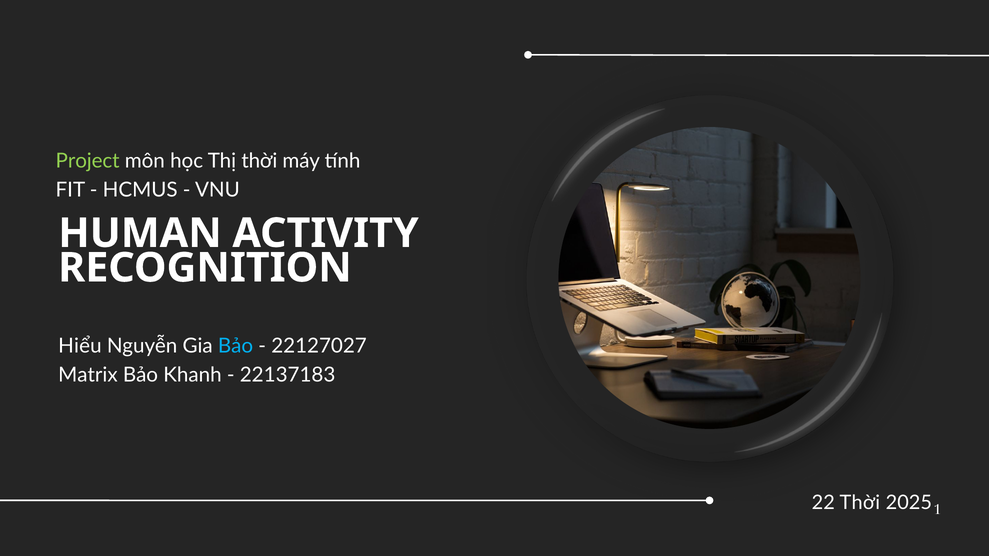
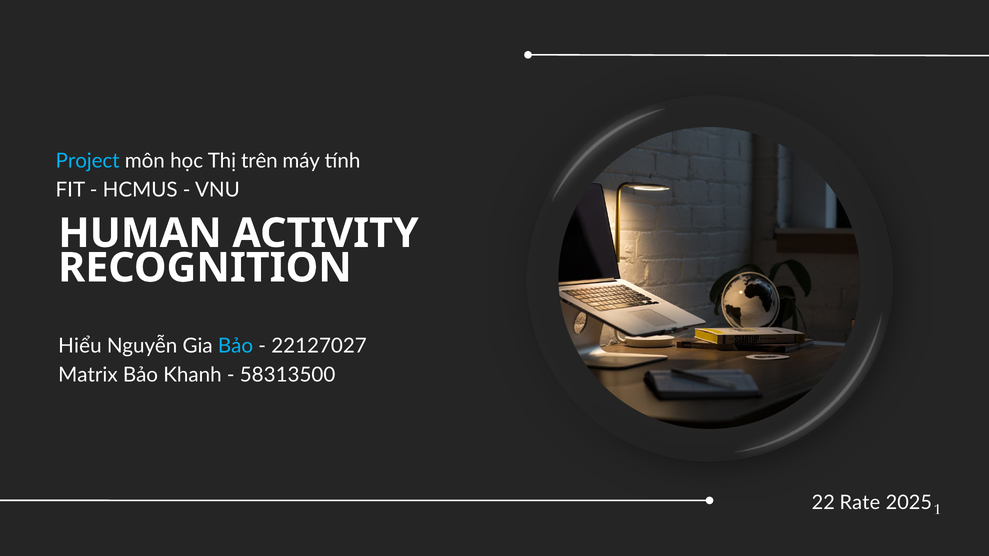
Project colour: light green -> light blue
Thị thời: thời -> trên
22137183: 22137183 -> 58313500
22 Thời: Thời -> Rate
